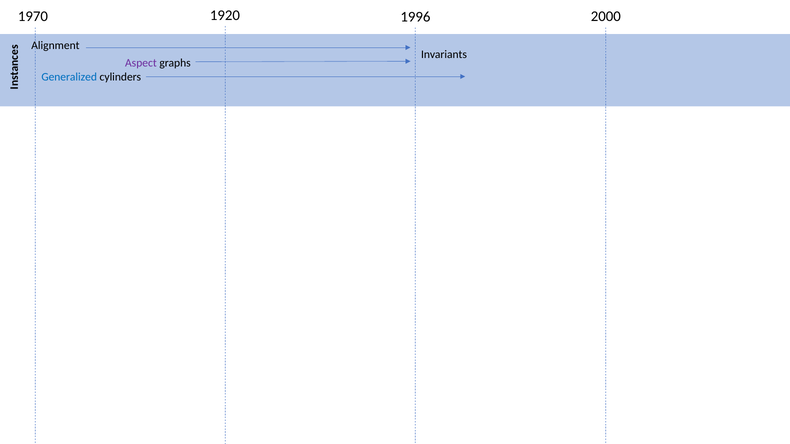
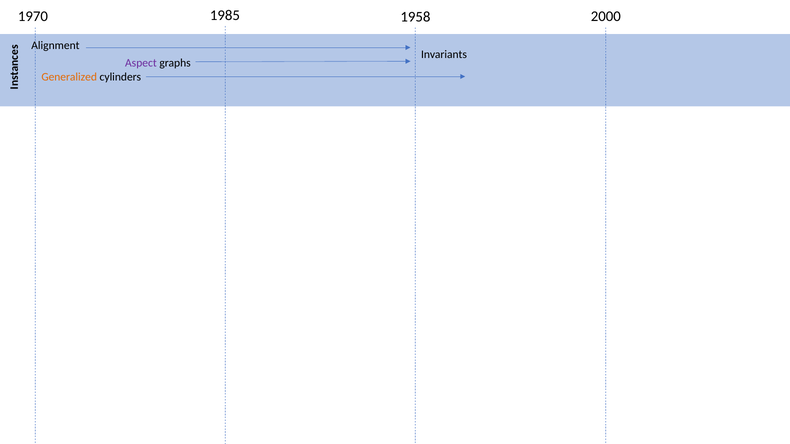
1920: 1920 -> 1985
1996: 1996 -> 1958
Generalized colour: blue -> orange
